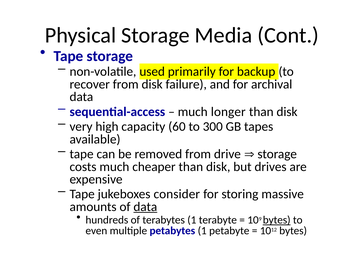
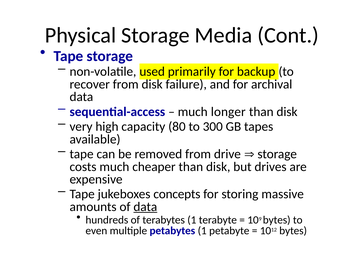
60: 60 -> 80
consider: consider -> concepts
bytes at (277, 220) underline: present -> none
